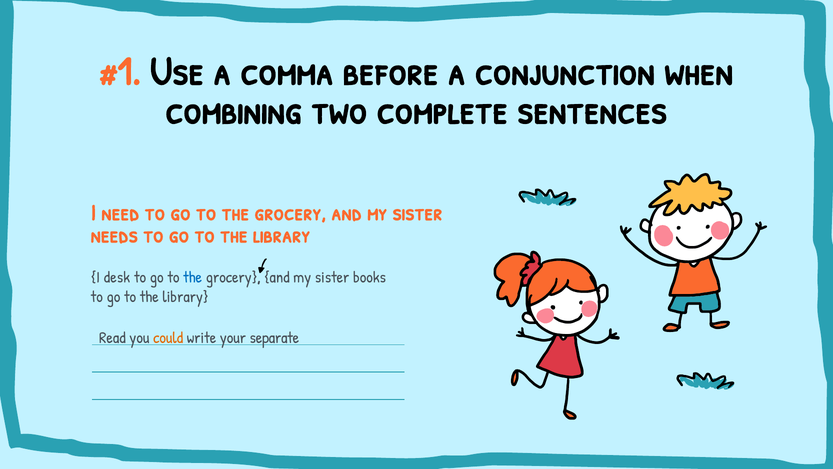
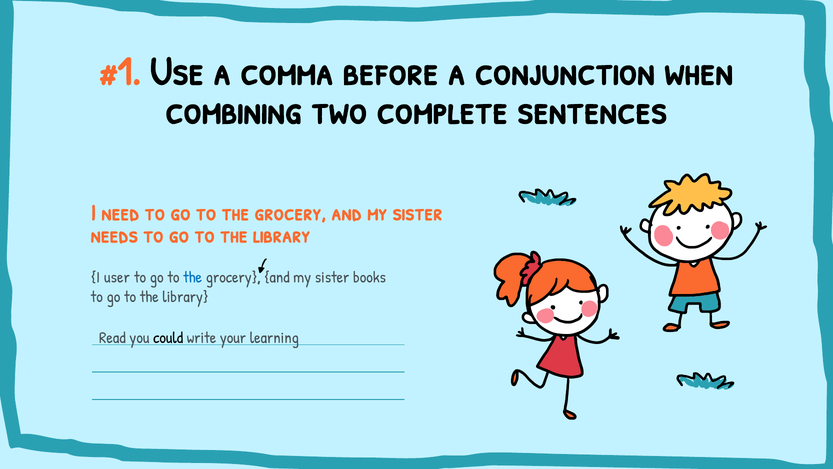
desk: desk -> user
could colour: orange -> black
separate: separate -> learning
